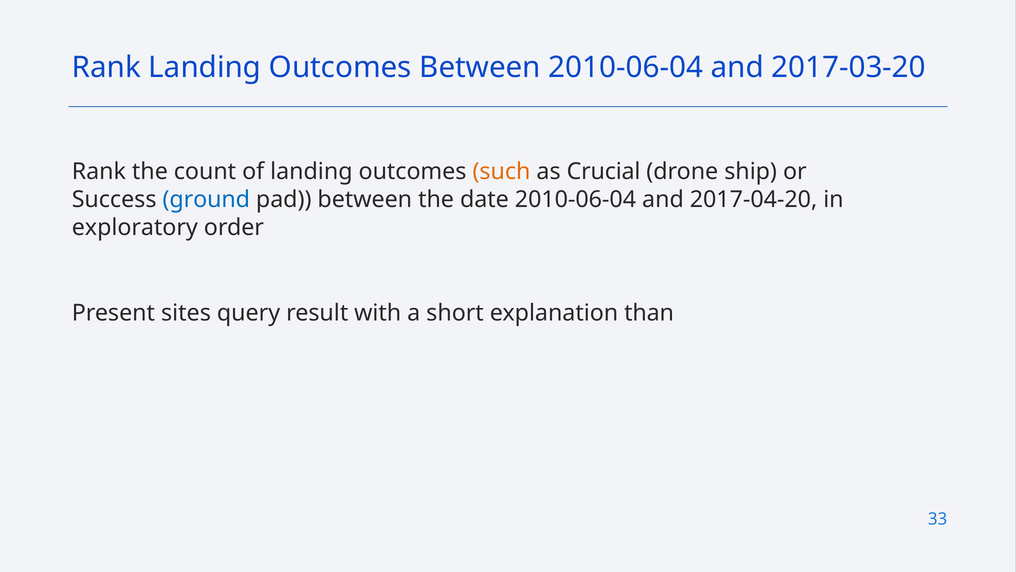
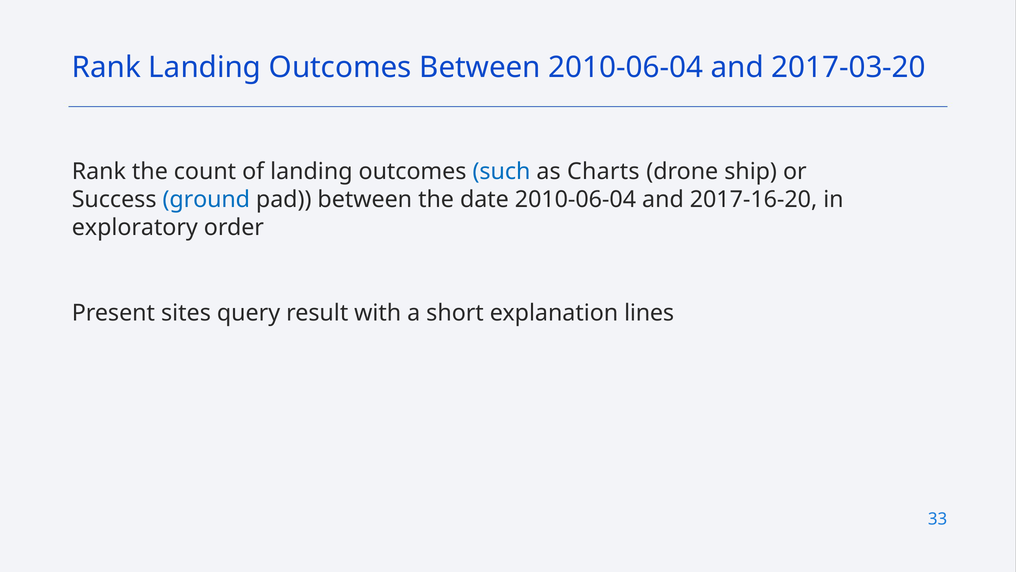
such colour: orange -> blue
Crucial: Crucial -> Charts
2017-04-20: 2017-04-20 -> 2017-16-20
than: than -> lines
